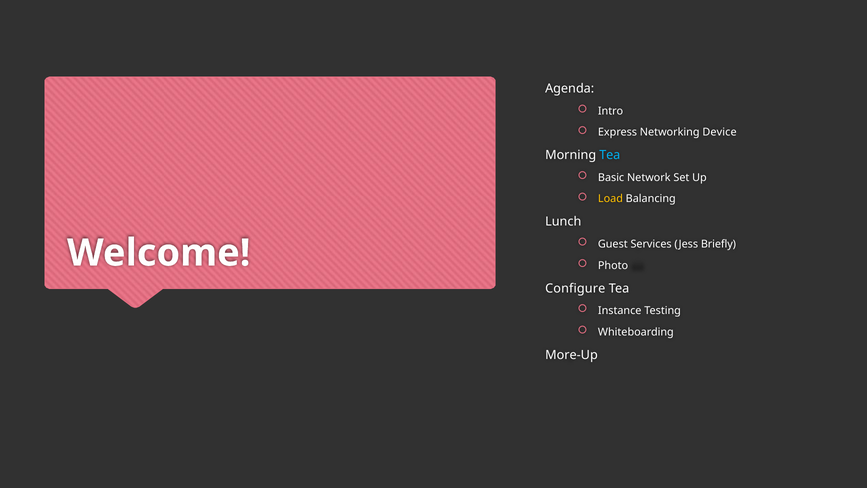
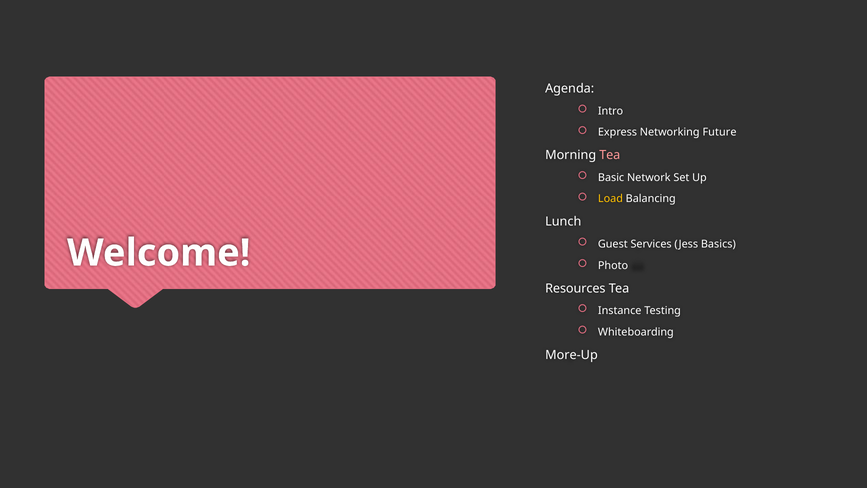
Device: Device -> Future
Tea at (610, 155) colour: light blue -> pink
Briefly: Briefly -> Basics
Configure: Configure -> Resources
